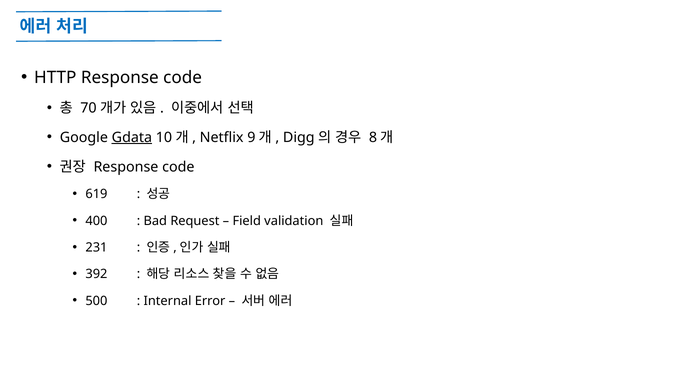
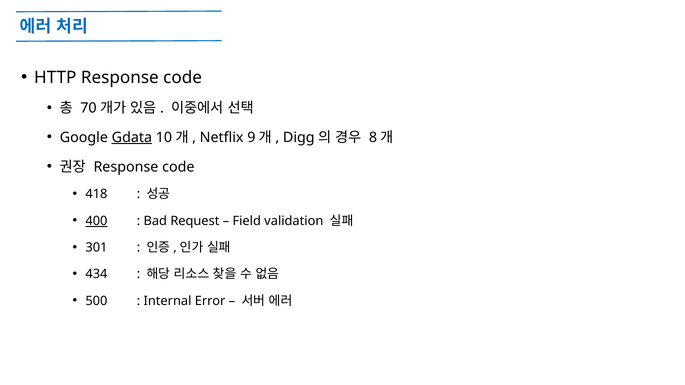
619: 619 -> 418
400 underline: none -> present
231: 231 -> 301
392: 392 -> 434
